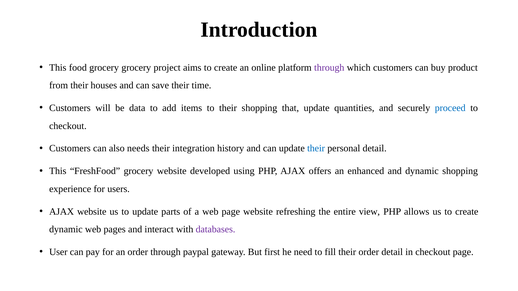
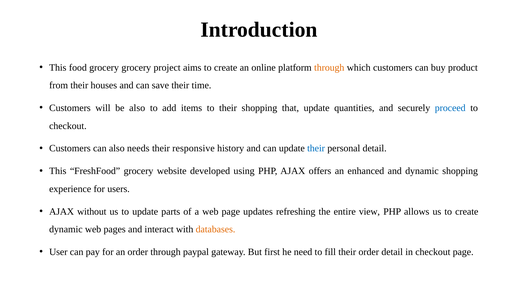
through at (329, 68) colour: purple -> orange
be data: data -> also
integration: integration -> responsive
AJAX website: website -> without
page website: website -> updates
databases colour: purple -> orange
